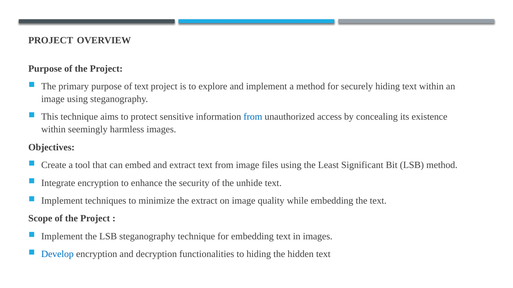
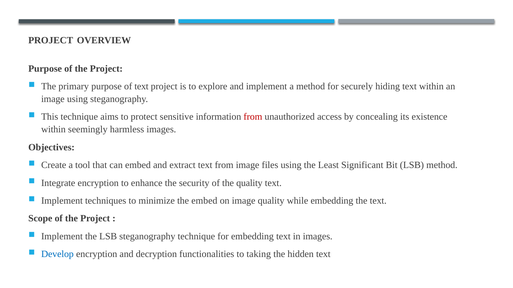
from at (253, 117) colour: blue -> red
the unhide: unhide -> quality
the extract: extract -> embed
to hiding: hiding -> taking
